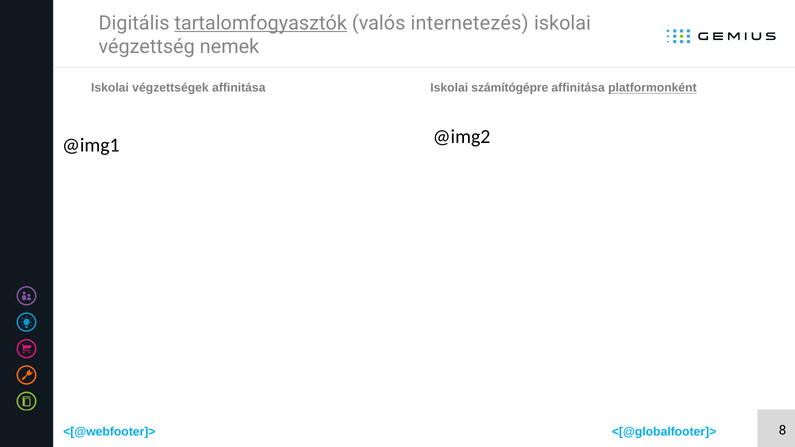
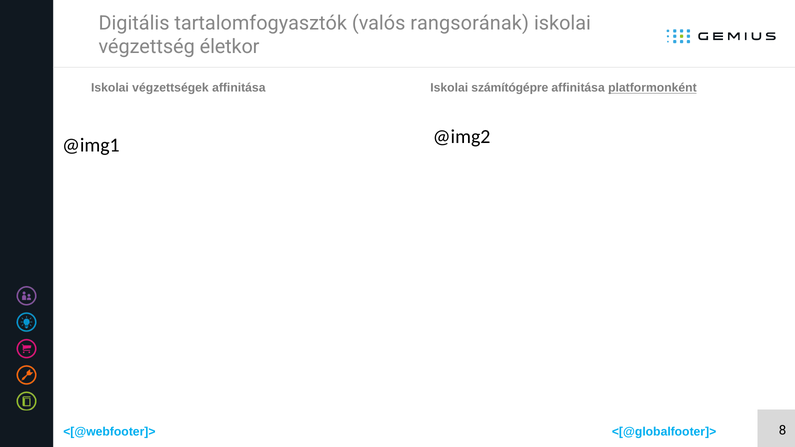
tartalomfogyasztók underline: present -> none
internetezés: internetezés -> rangsorának
nemek: nemek -> életkor
